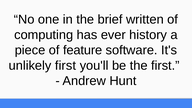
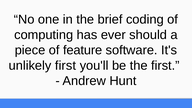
written: written -> coding
history: history -> should
